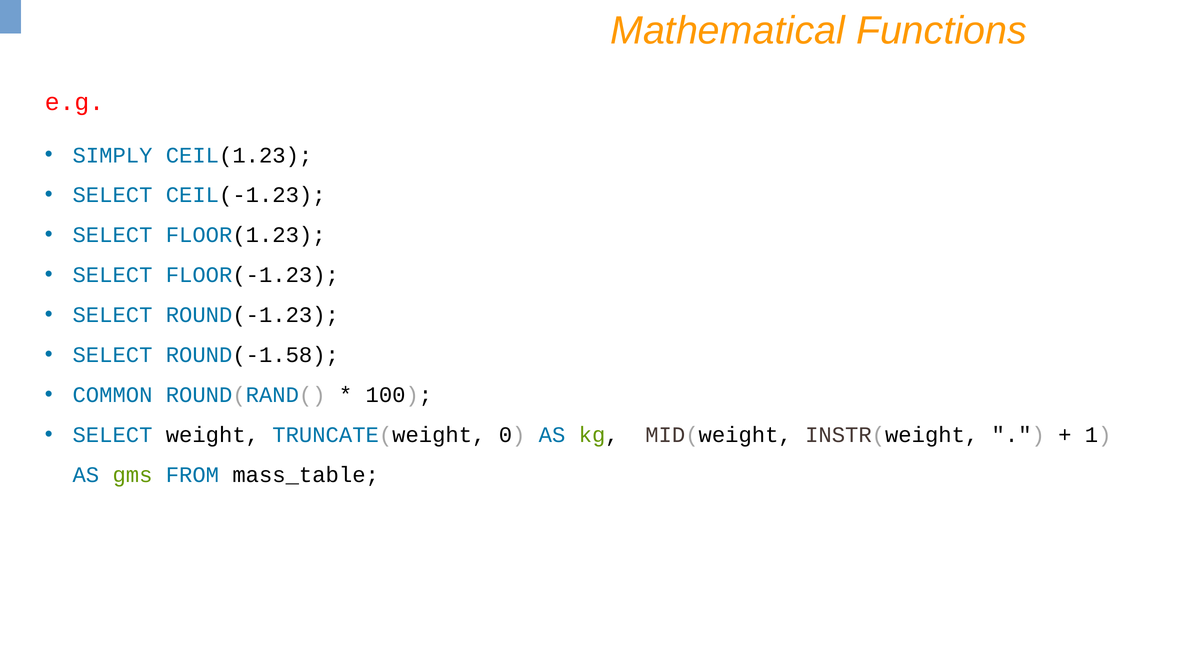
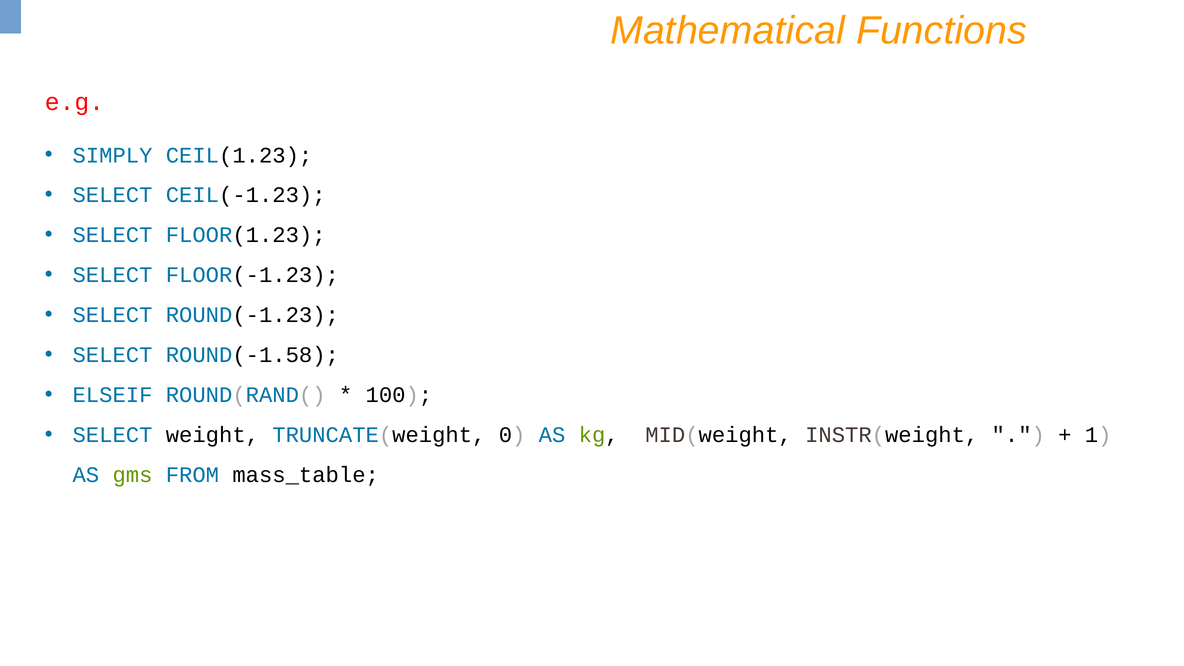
COMMON: COMMON -> ELSEIF
